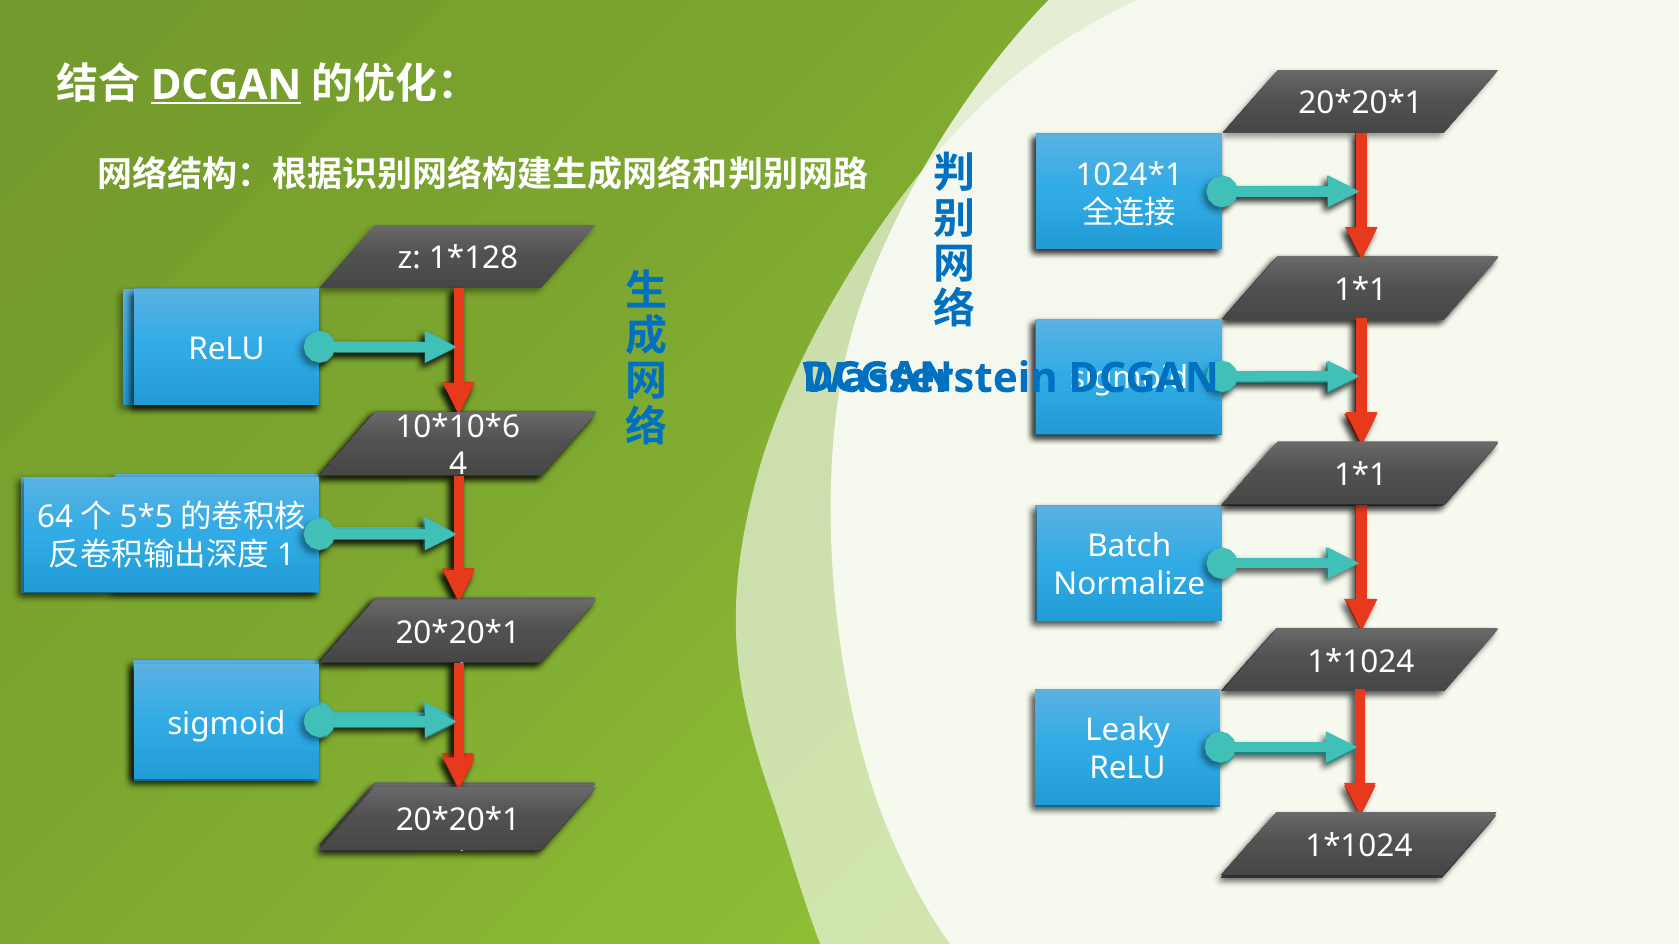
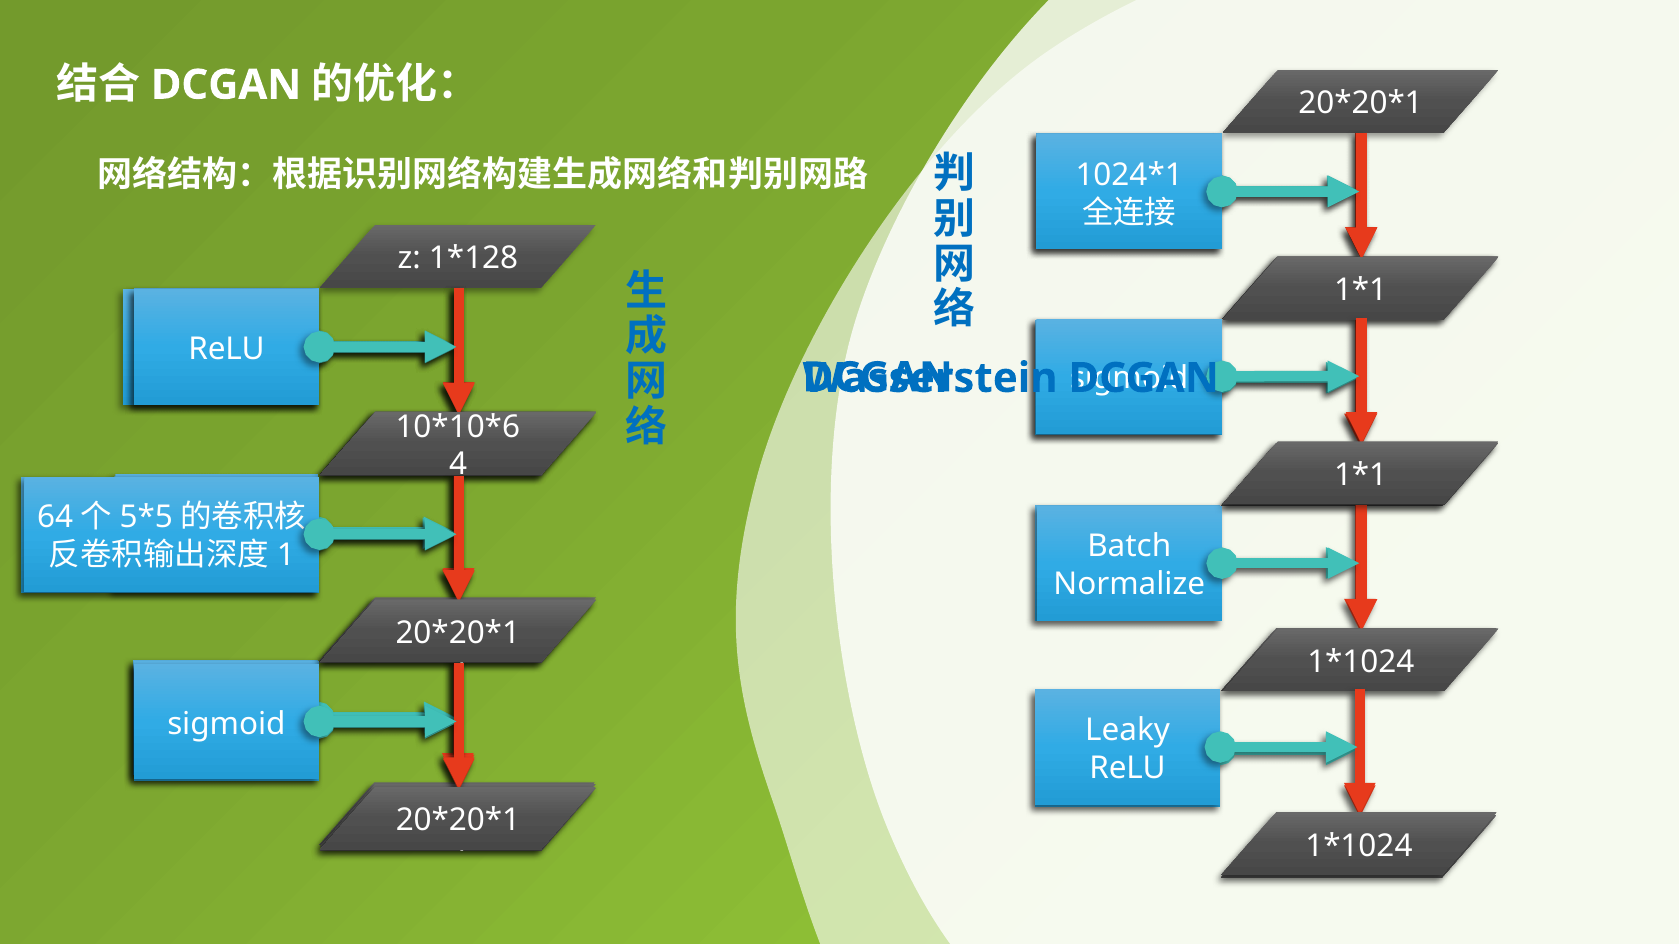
DCGAN at (226, 85) underline: present -> none
